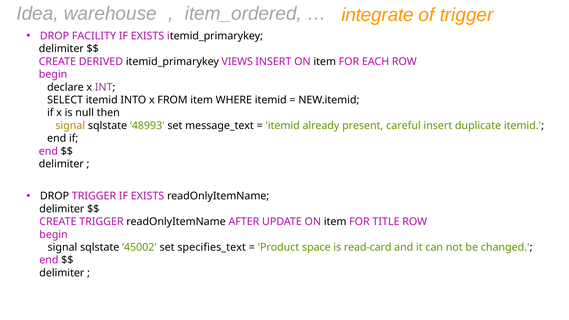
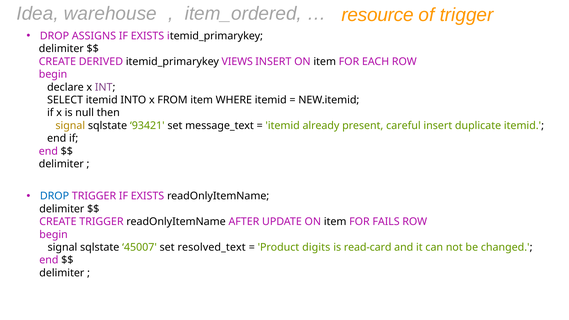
integrate: integrate -> resource
FACILITY: FACILITY -> ASSIGNS
48993: 48993 -> 93421
DROP at (54, 196) colour: black -> blue
TITLE: TITLE -> FAILS
45002: 45002 -> 45007
specifies_text: specifies_text -> resolved_text
space: space -> digits
